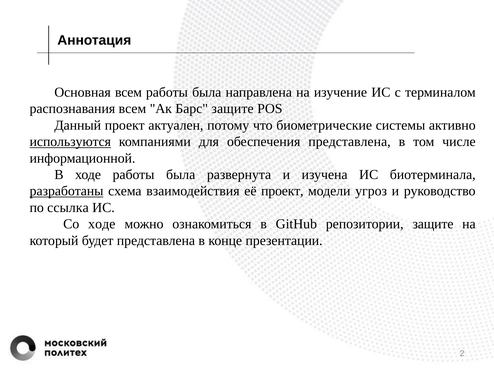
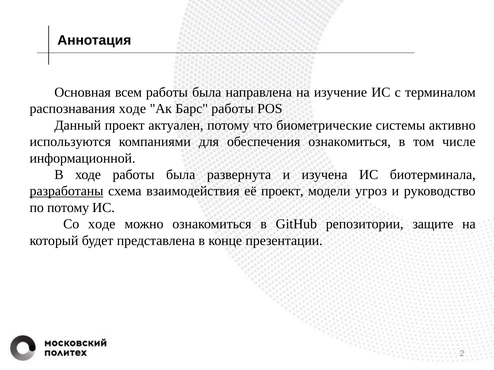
распознавания всем: всем -> ходе
Барс защите: защите -> работы
используются underline: present -> none
обеспечения представлена: представлена -> ознакомиться
по ссылка: ссылка -> потому
